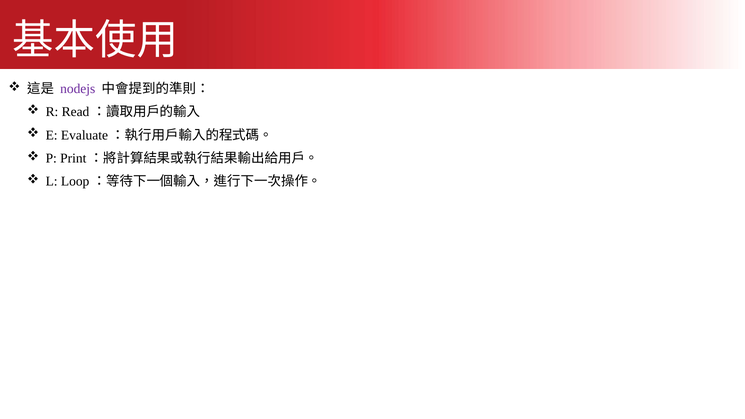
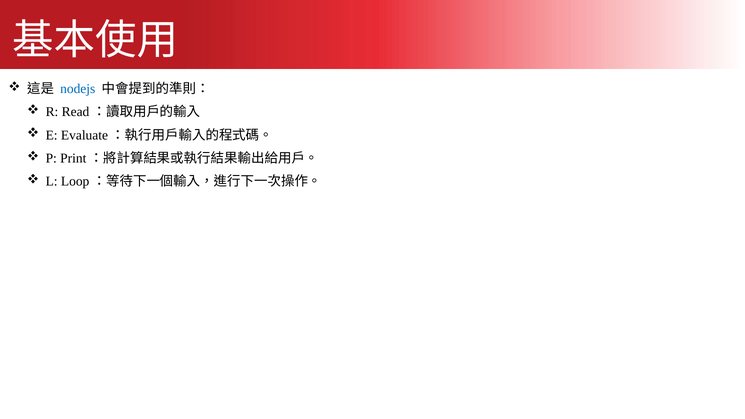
nodejs colour: purple -> blue
